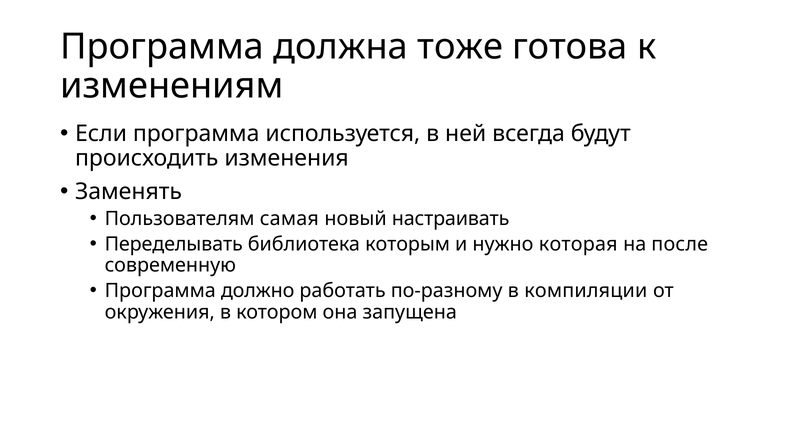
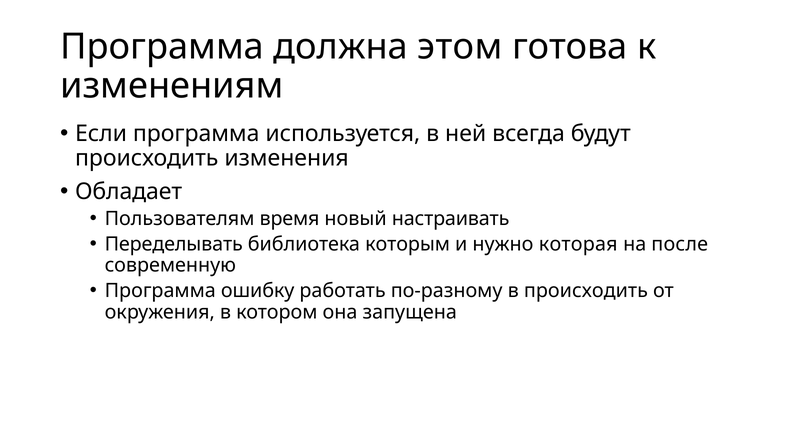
тоже: тоже -> этом
Заменять: Заменять -> Обладает
самая: самая -> время
должно: должно -> ошибку
в компиляции: компиляции -> происходить
